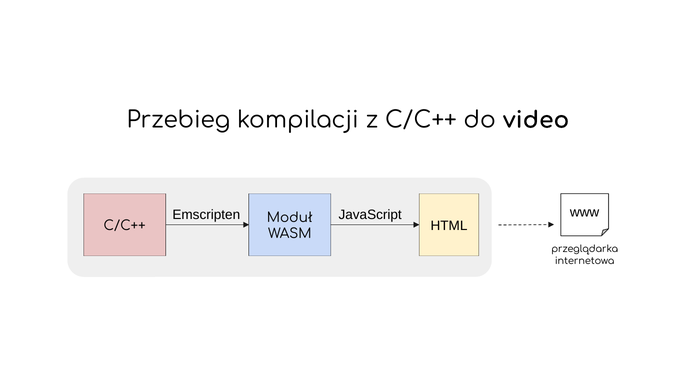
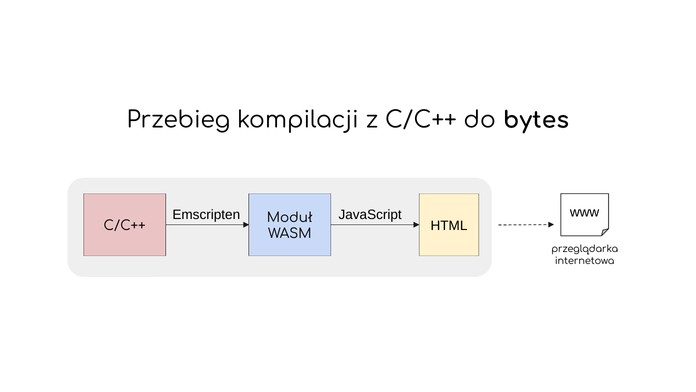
video: video -> bytes
